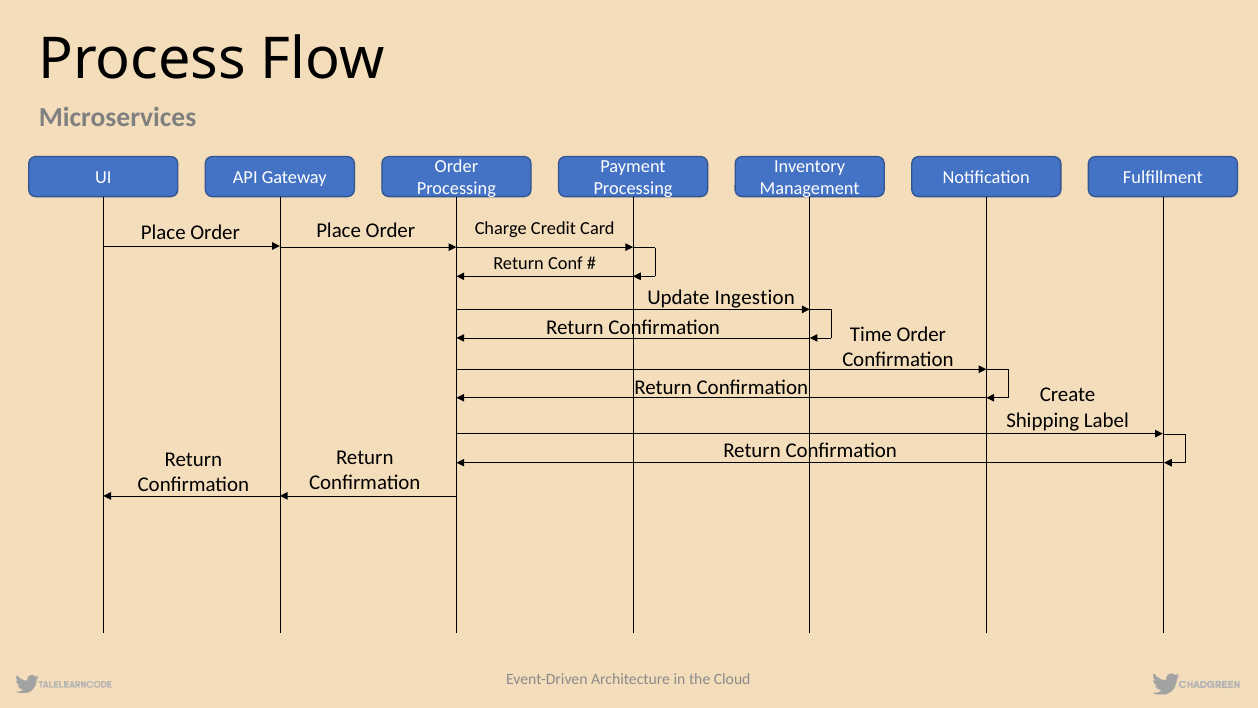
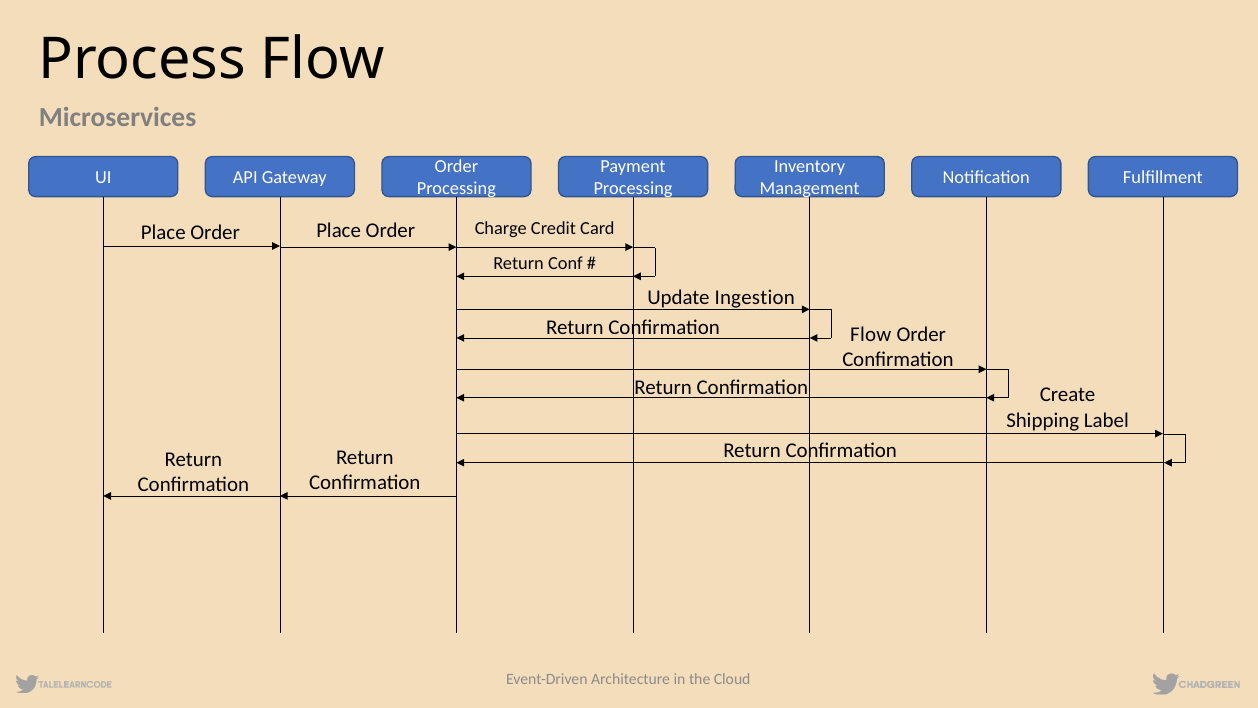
Confirmation Time: Time -> Flow
